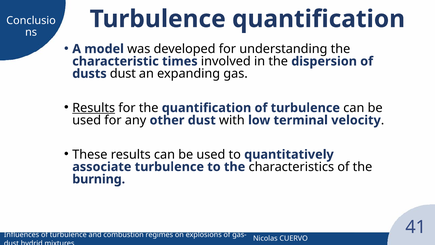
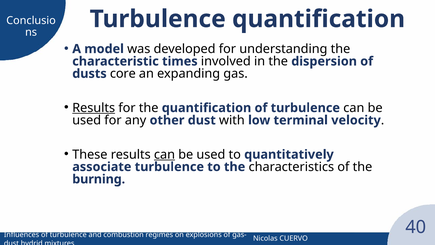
dusts dust: dust -> core
can at (165, 154) underline: none -> present
41: 41 -> 40
